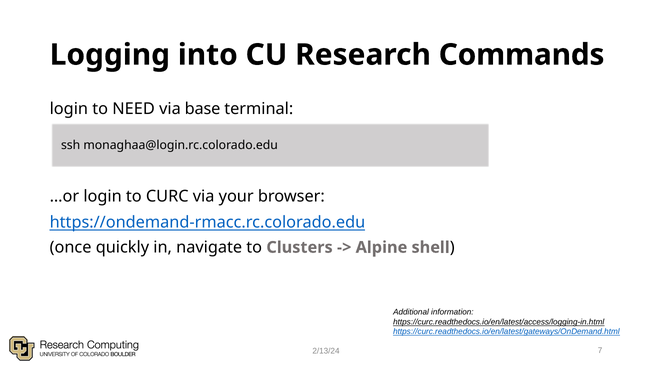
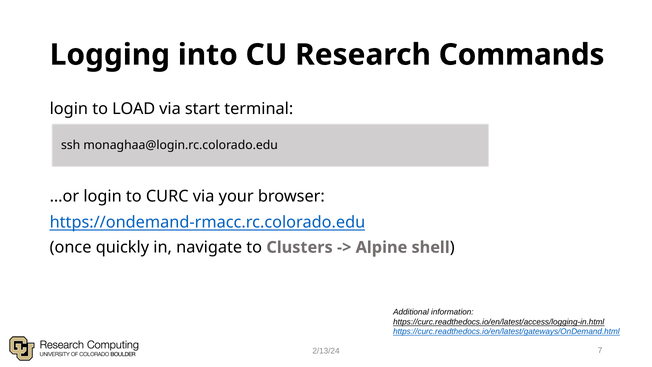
NEED: NEED -> LOAD
base: base -> start
